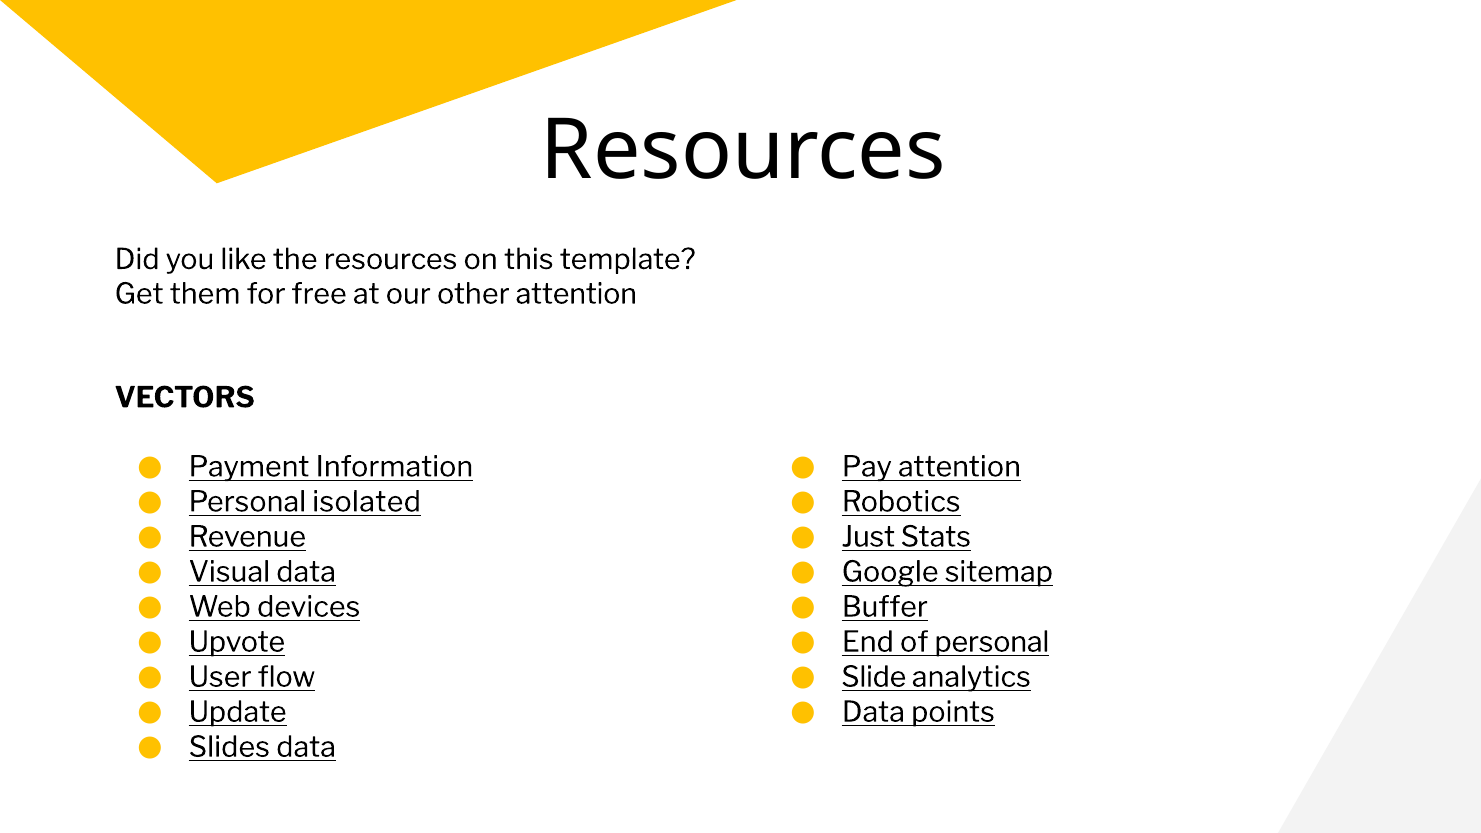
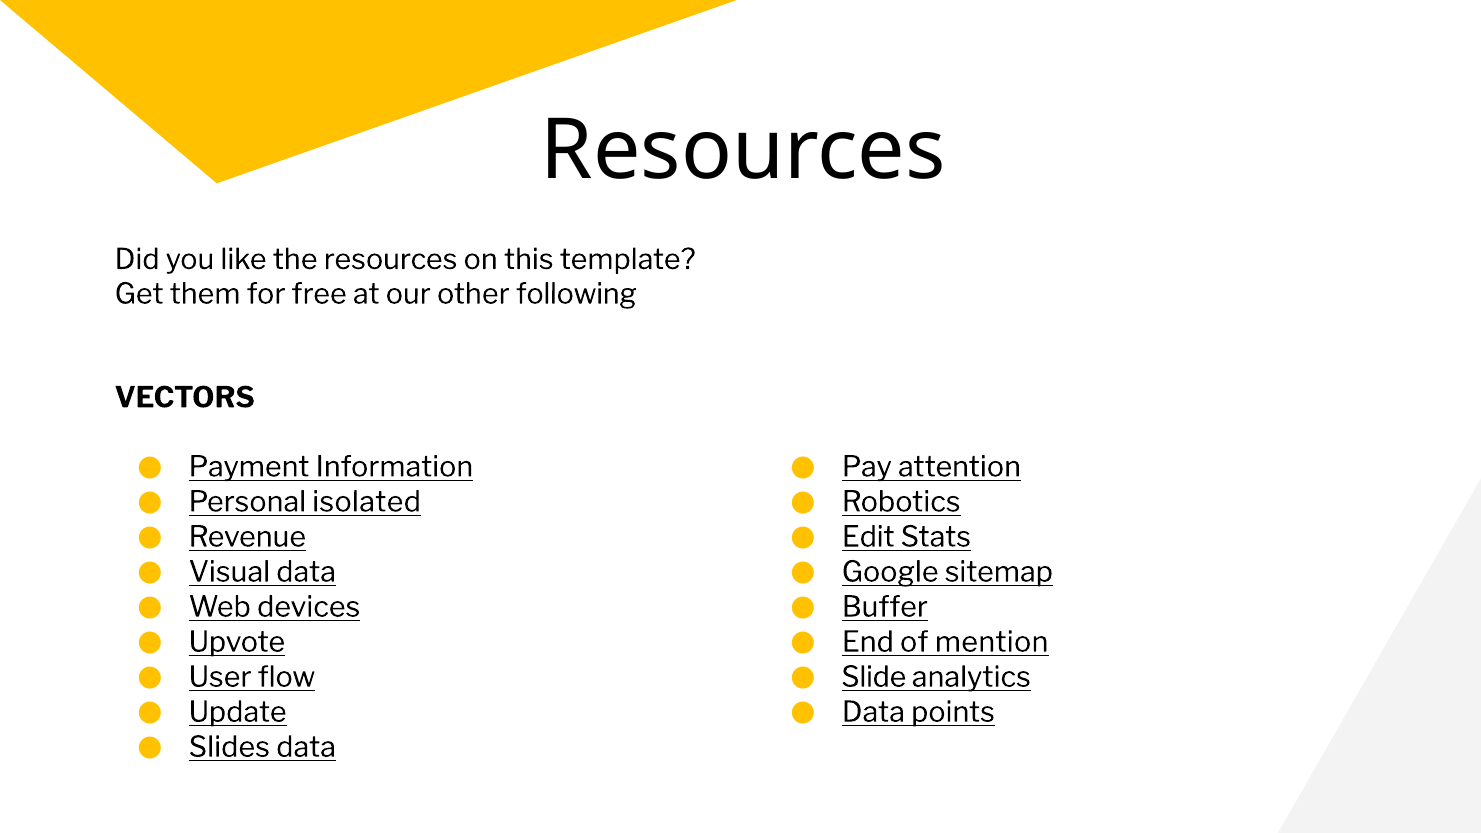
other attention: attention -> following
Just: Just -> Edit
of personal: personal -> mention
